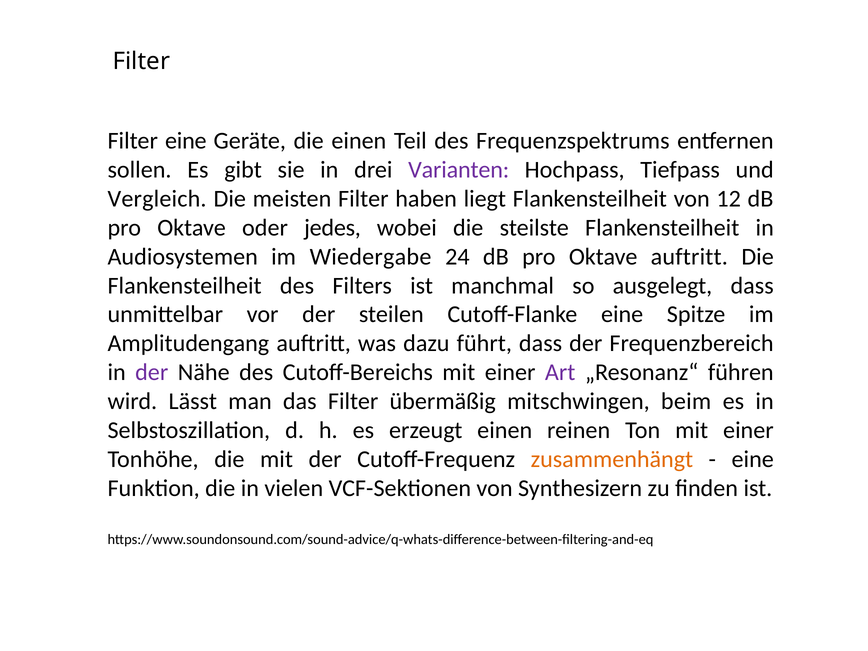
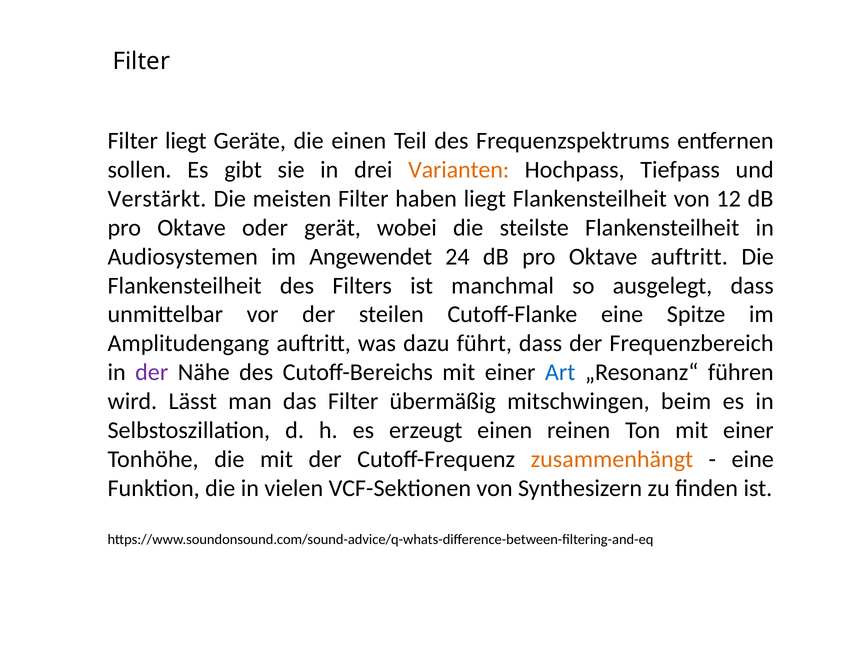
Filter eine: eine -> liegt
Varianten colour: purple -> orange
Vergleich: Vergleich -> Verstärkt
jedes: jedes -> gerät
Wiedergabe: Wiedergabe -> Angewendet
Art colour: purple -> blue
